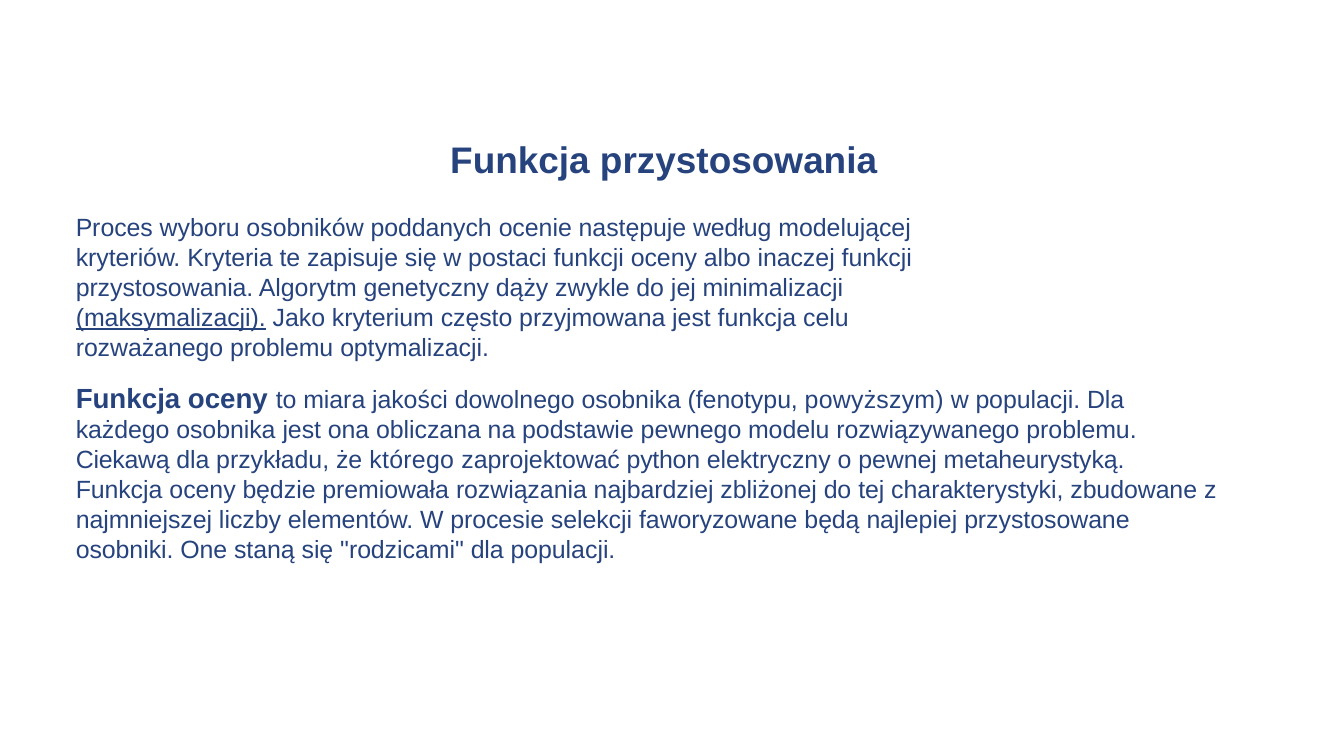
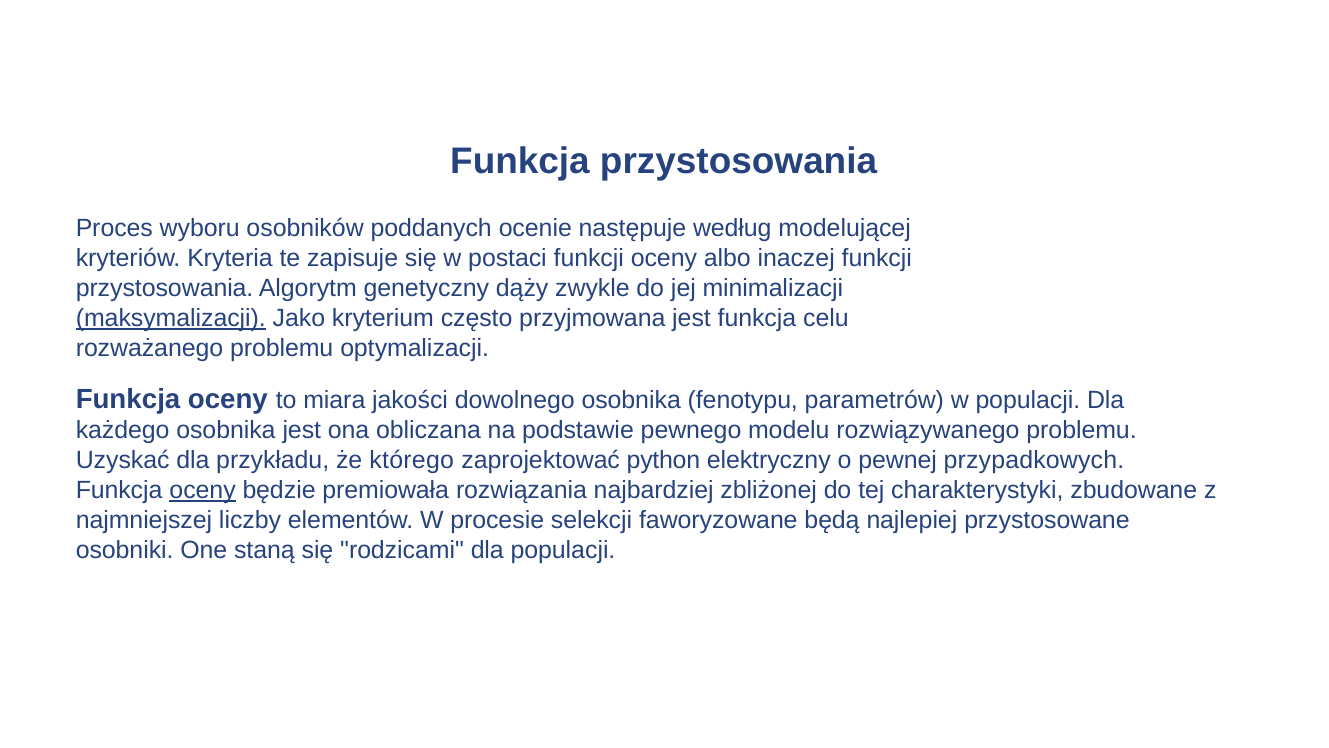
powyższym: powyższym -> parametrów
Ciekawą: Ciekawą -> Uzyskać
metaheurystyką: metaheurystyką -> przypadkowych
oceny at (203, 490) underline: none -> present
